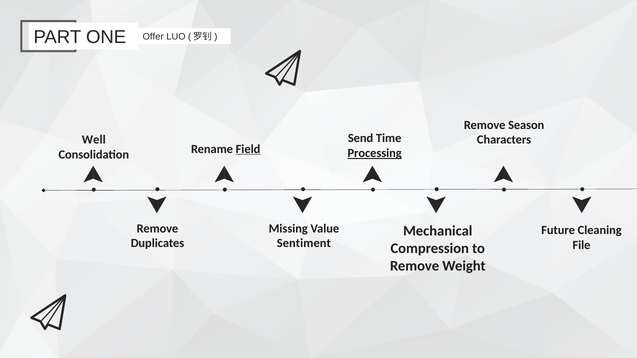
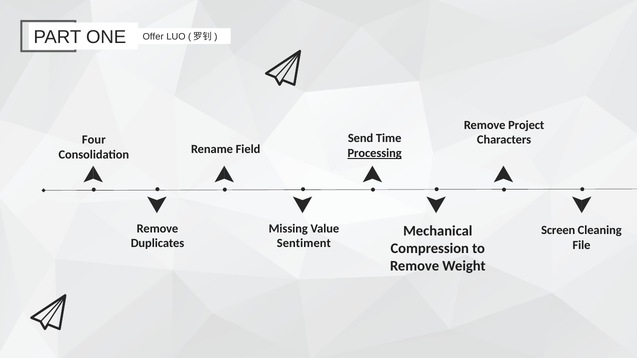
Season: Season -> Project
Well: Well -> Four
Field underline: present -> none
Future: Future -> Screen
